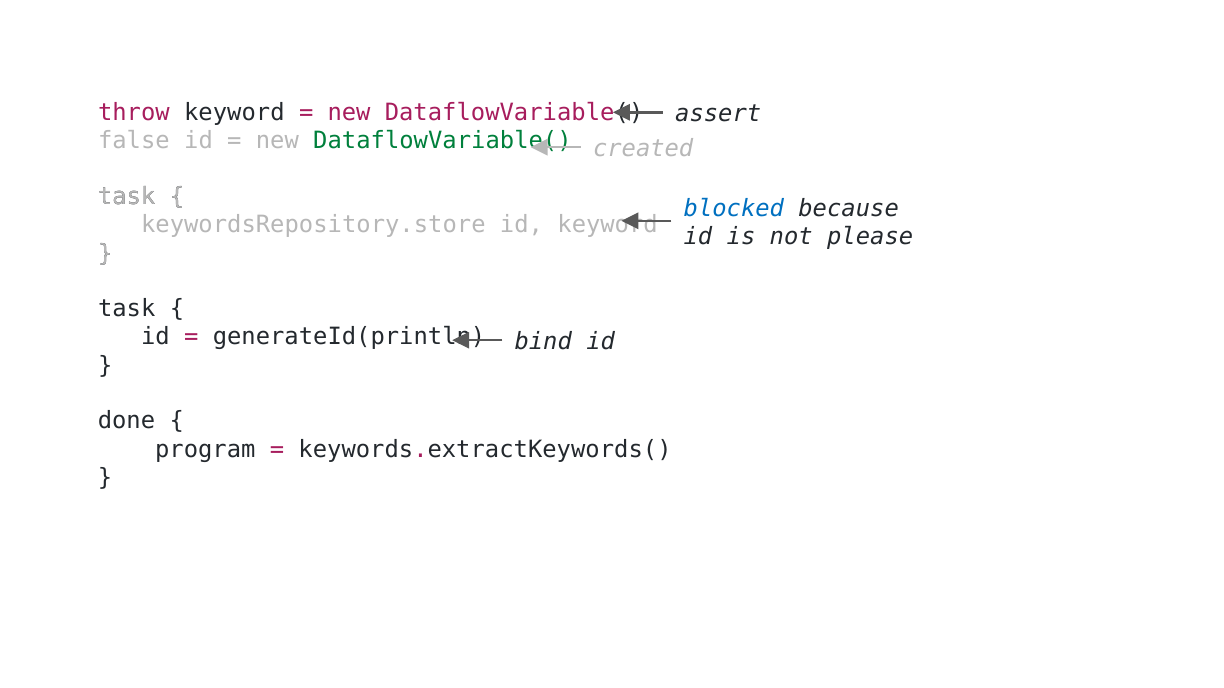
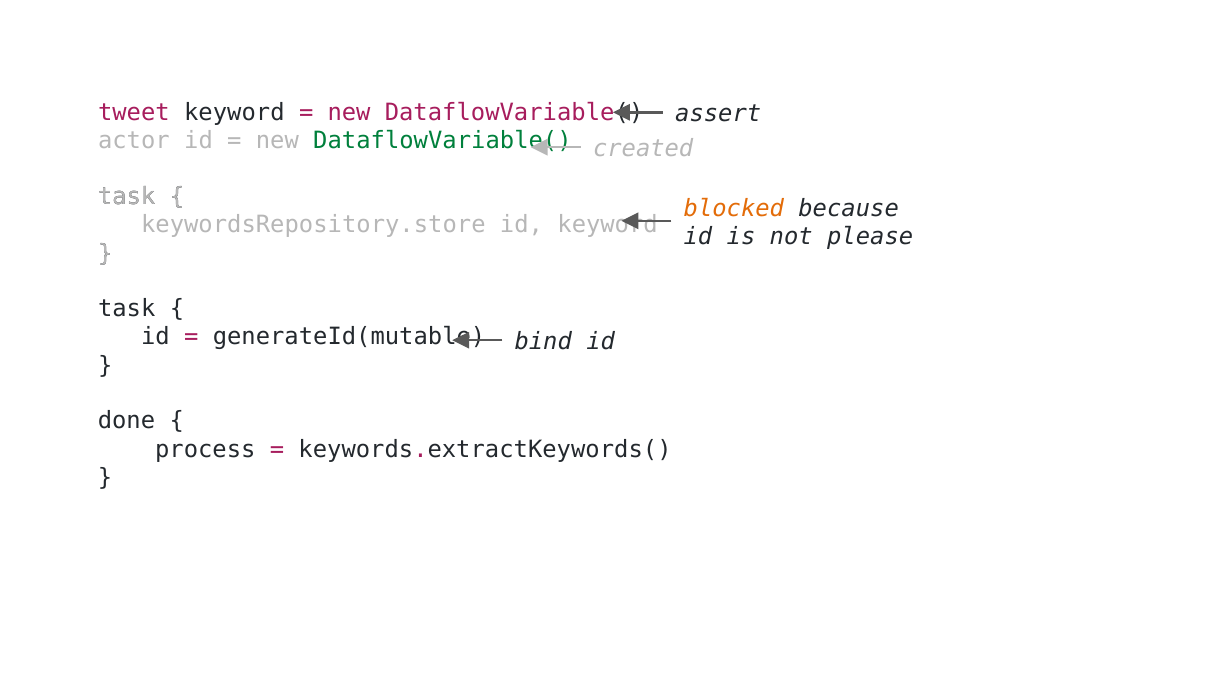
throw: throw -> tweet
false: false -> actor
blocked colour: blue -> orange
generateId(println: generateId(println -> generateId(mutable
program: program -> process
